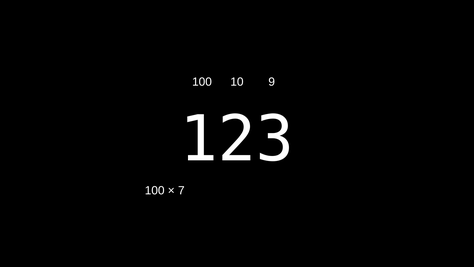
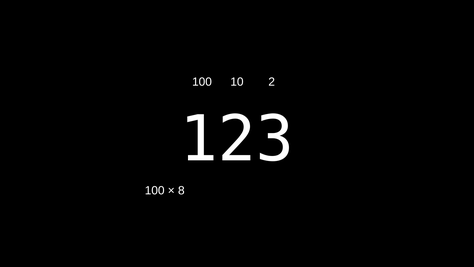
9: 9 -> 2
7: 7 -> 8
